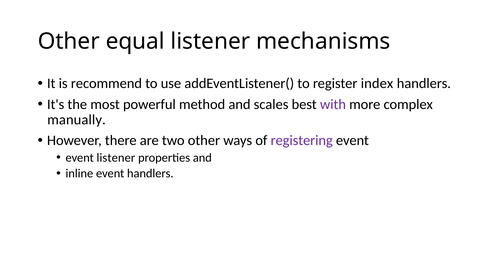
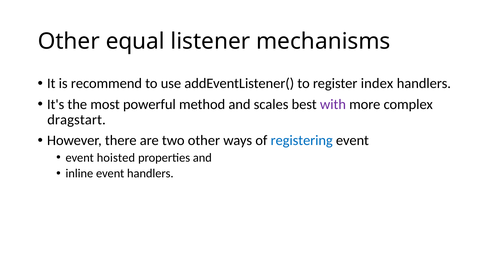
manually: manually -> dragstart
registering colour: purple -> blue
event listener: listener -> hoisted
